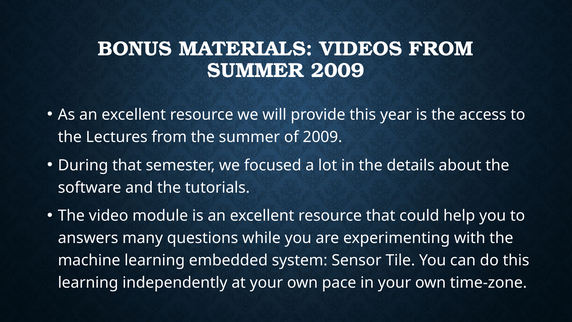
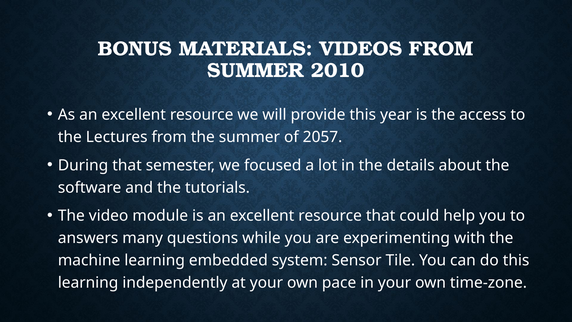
SUMMER 2009: 2009 -> 2010
of 2009: 2009 -> 2057
